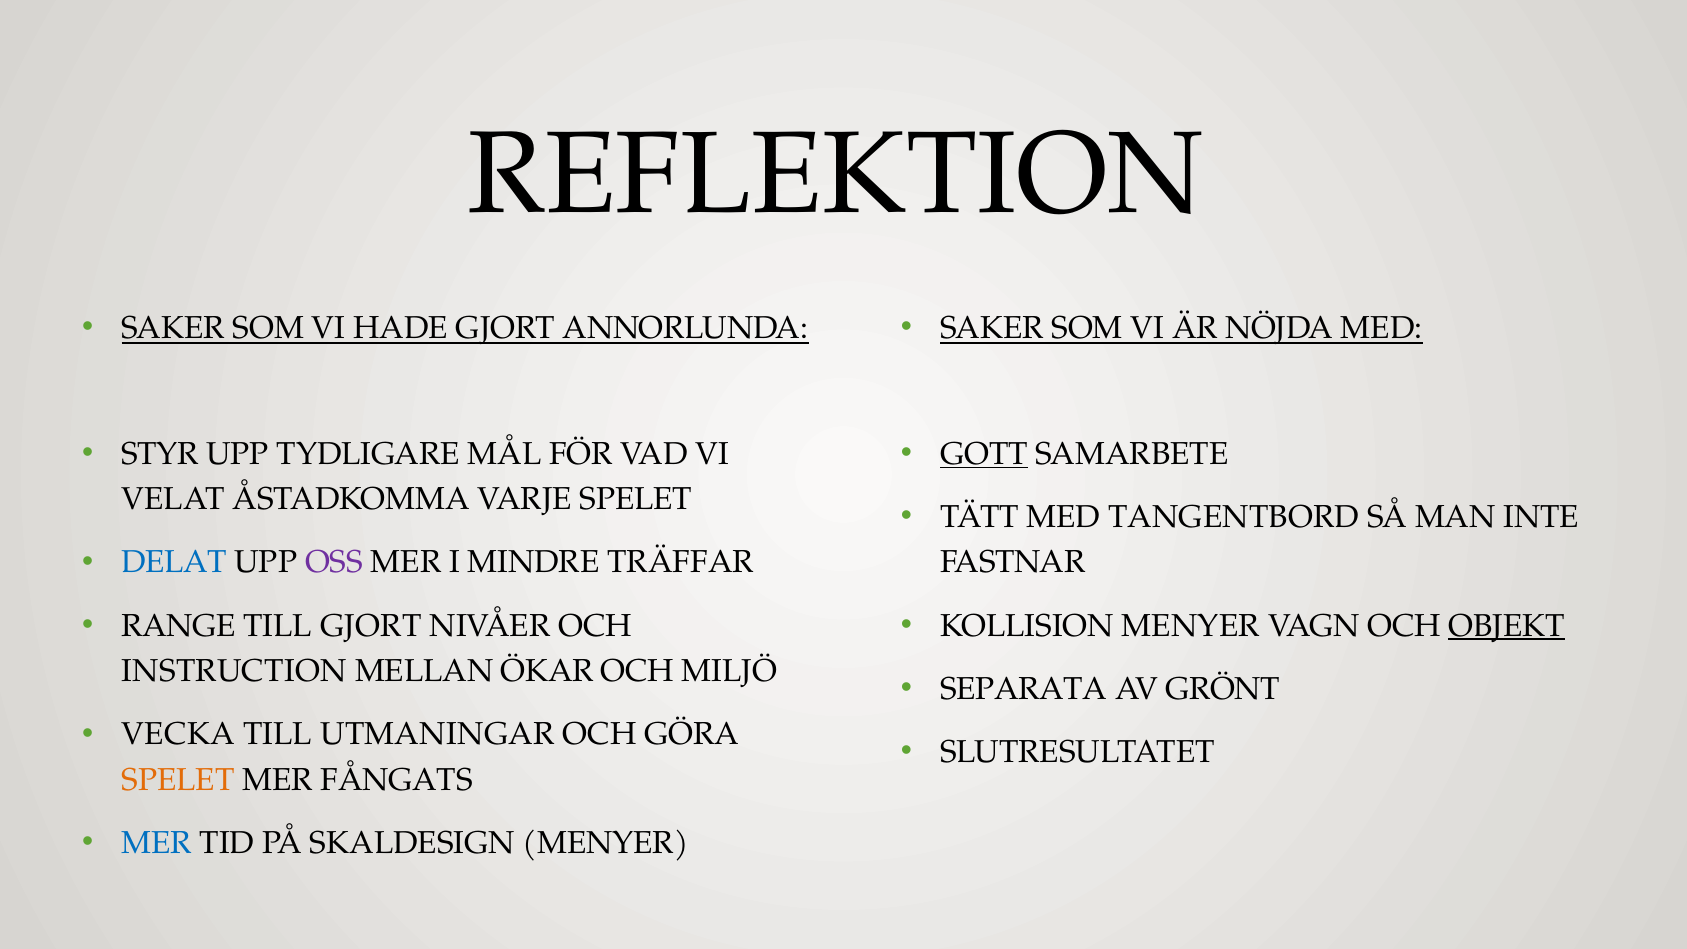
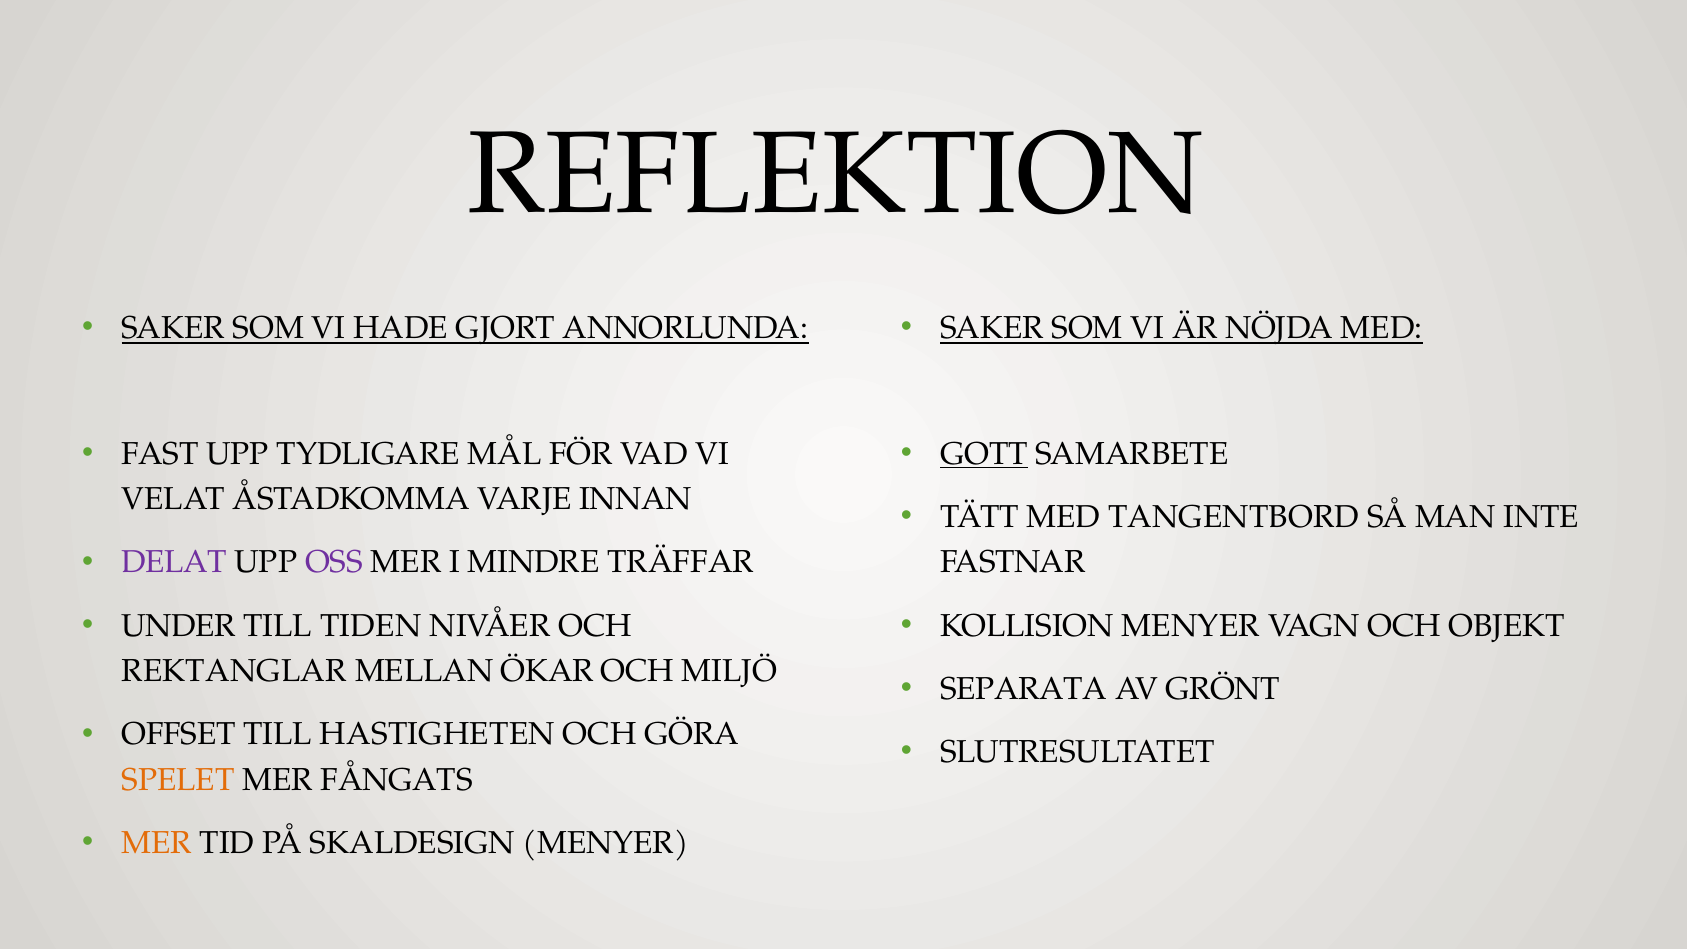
STYR: STYR -> FAST
VARJE SPELET: SPELET -> INNAN
DELAT colour: blue -> purple
RANGE: RANGE -> UNDER
TILL GJORT: GJORT -> TIDEN
OBJEKT underline: present -> none
INSTRUCTION: INSTRUCTION -> REKTANGLAR
VECKA: VECKA -> OFFSET
UTMANINGAR: UTMANINGAR -> HASTIGHETEN
MER at (157, 843) colour: blue -> orange
